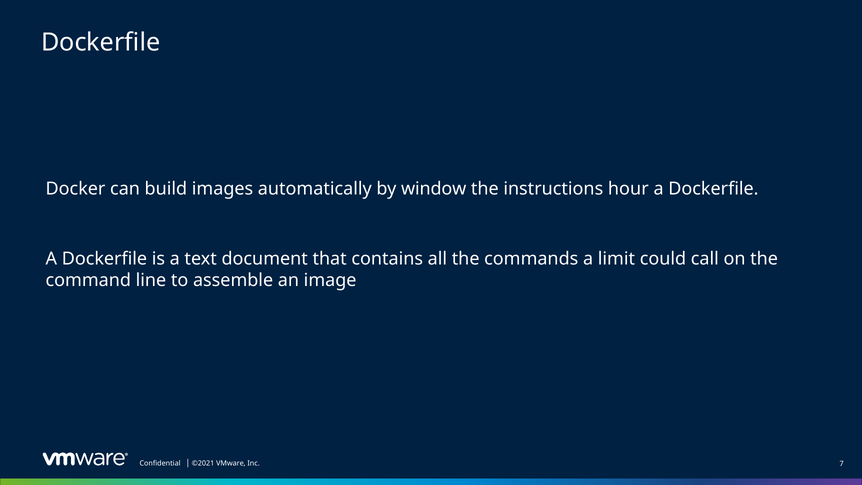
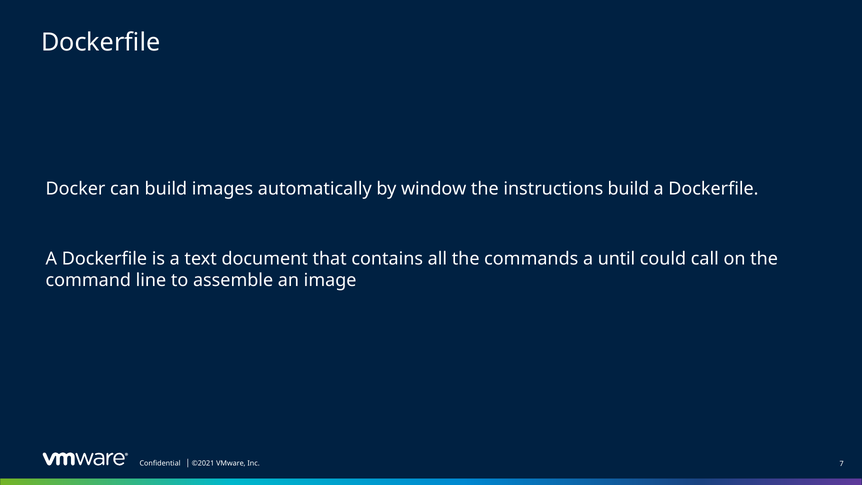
instructions hour: hour -> build
limit: limit -> until
